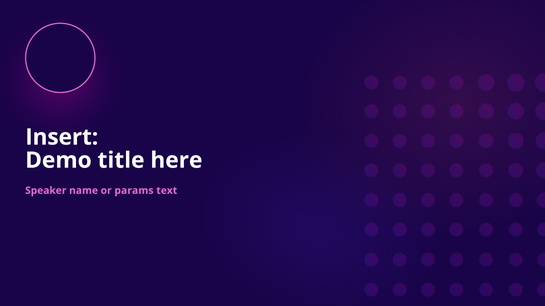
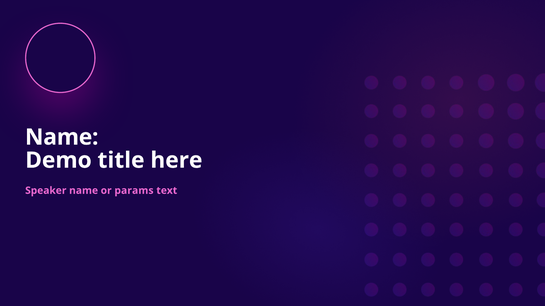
Insert at (62, 137): Insert -> Name
